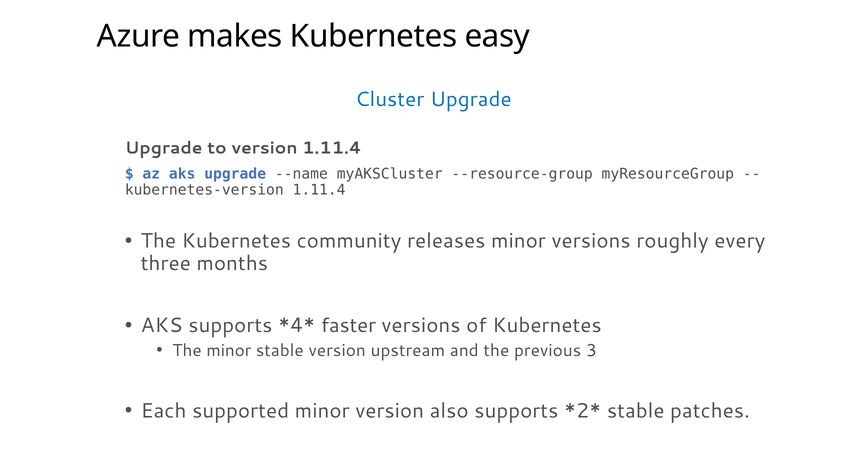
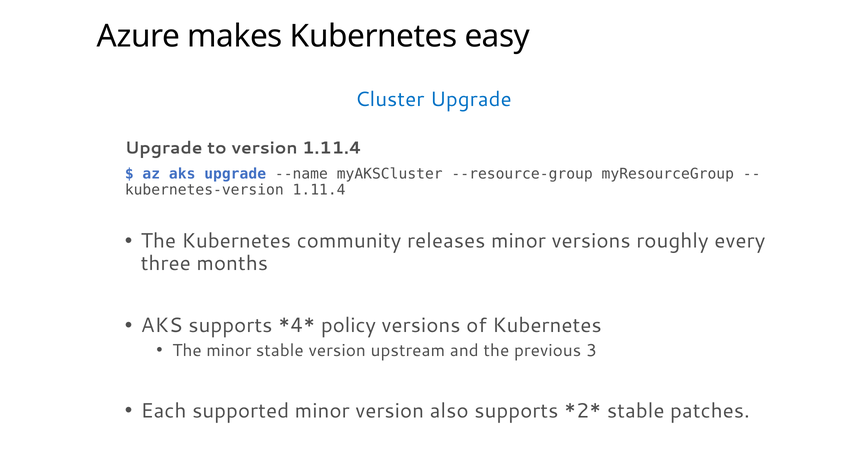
faster: faster -> policy
